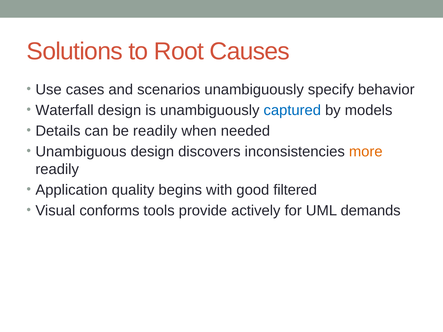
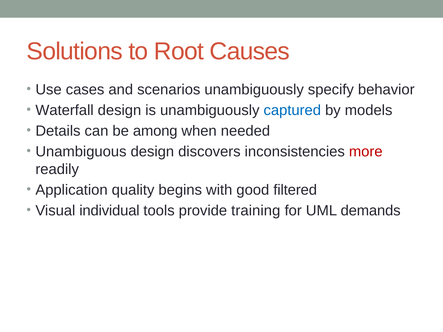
be readily: readily -> among
more colour: orange -> red
conforms: conforms -> individual
actively: actively -> training
